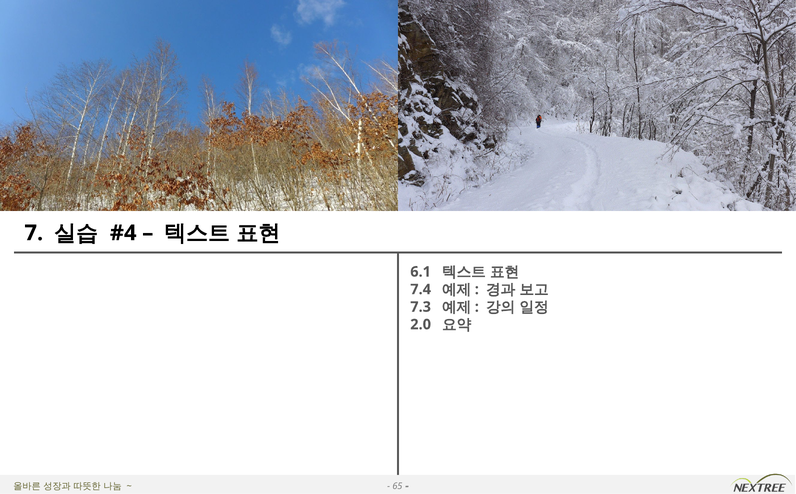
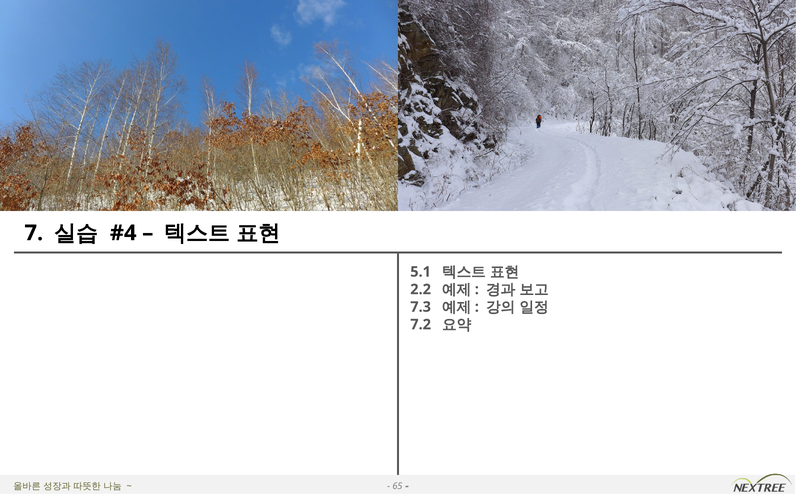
6.1: 6.1 -> 5.1
7.4: 7.4 -> 2.2
2.0: 2.0 -> 7.2
